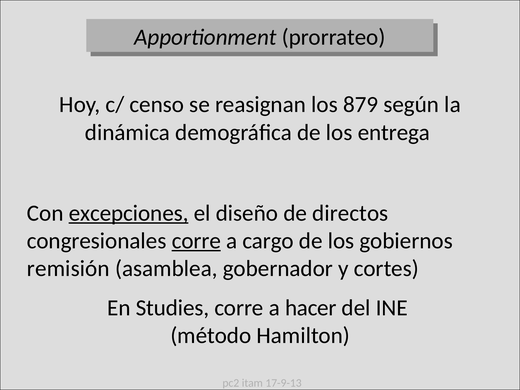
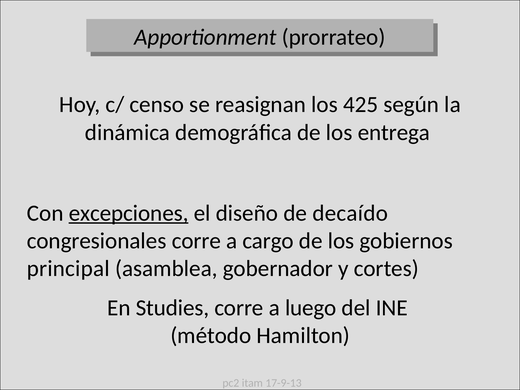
879: 879 -> 425
directos: directos -> decaído
corre at (196, 241) underline: present -> none
remisión: remisión -> principal
hacer: hacer -> luego
